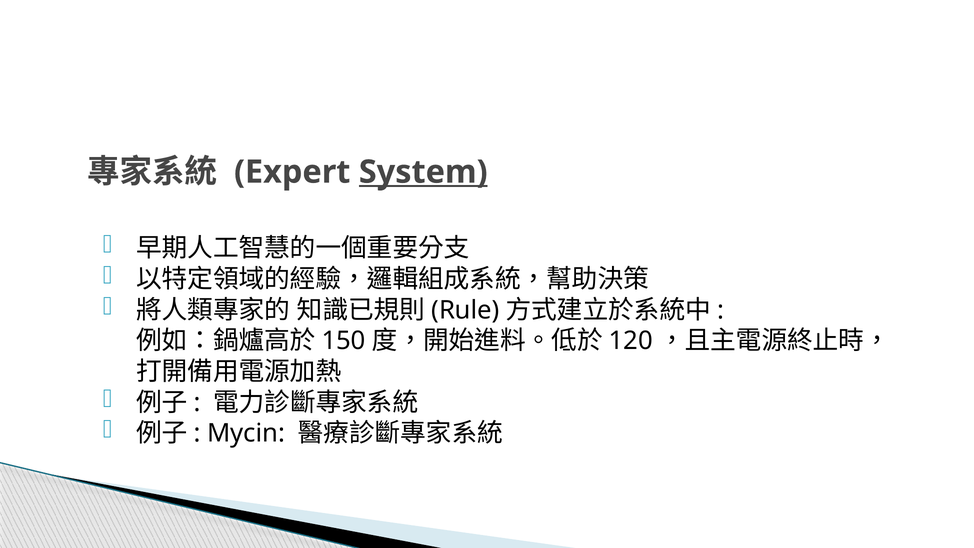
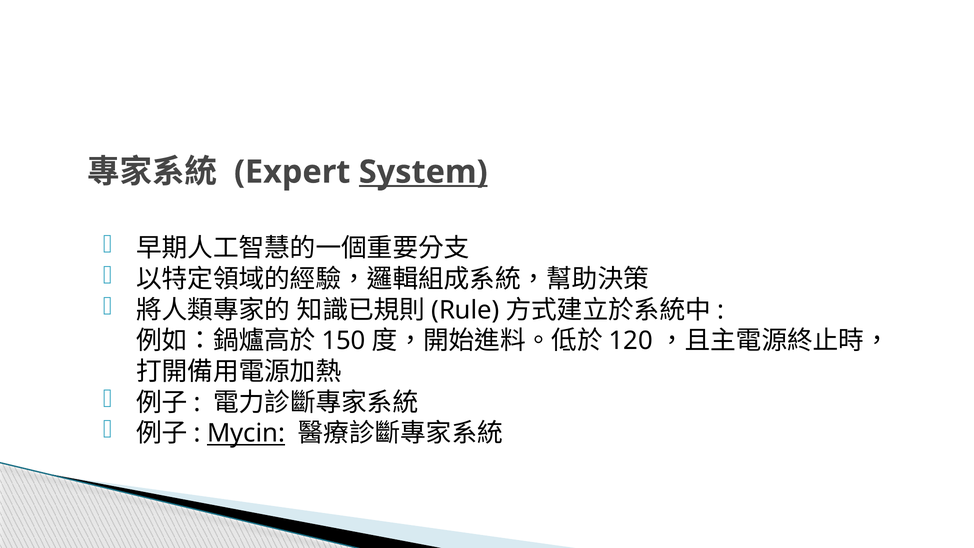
Mycin underline: none -> present
